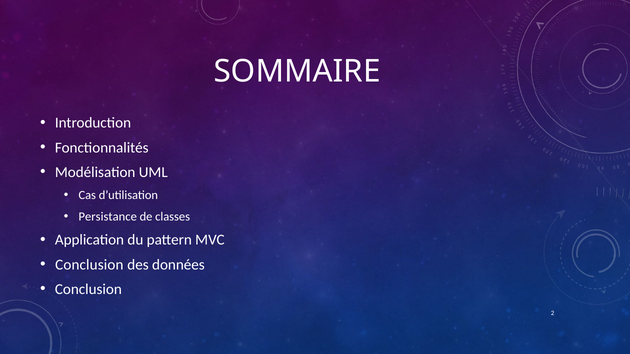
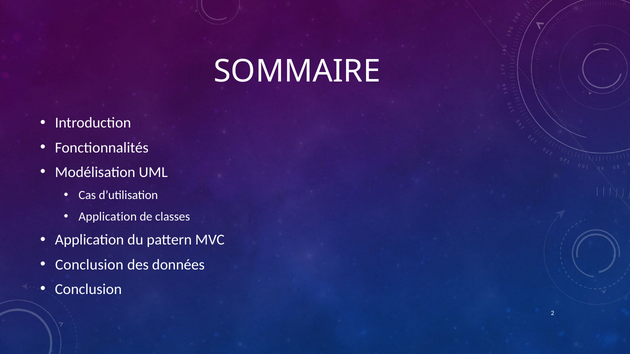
Persistance at (108, 217): Persistance -> Application
